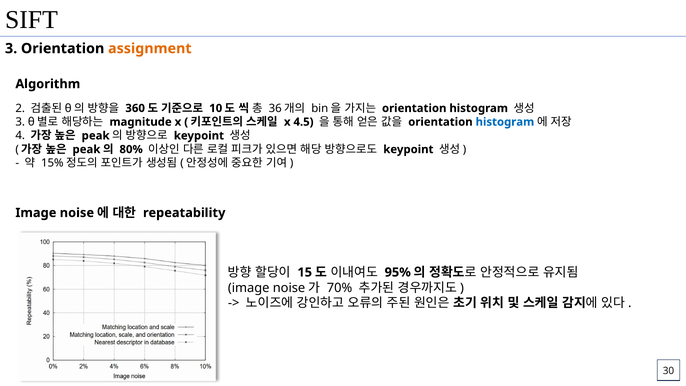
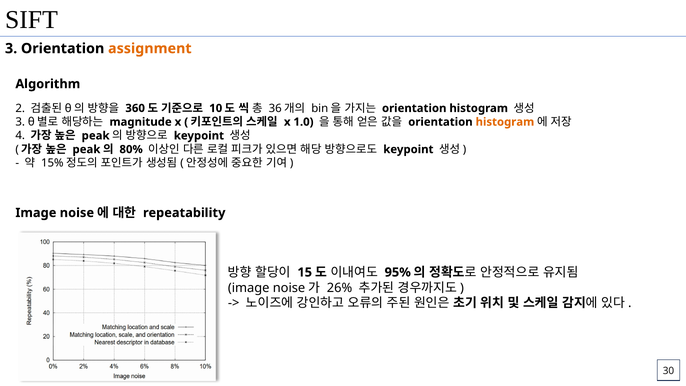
4.5: 4.5 -> 1.0
histogram at (505, 122) colour: blue -> orange
70%: 70% -> 26%
